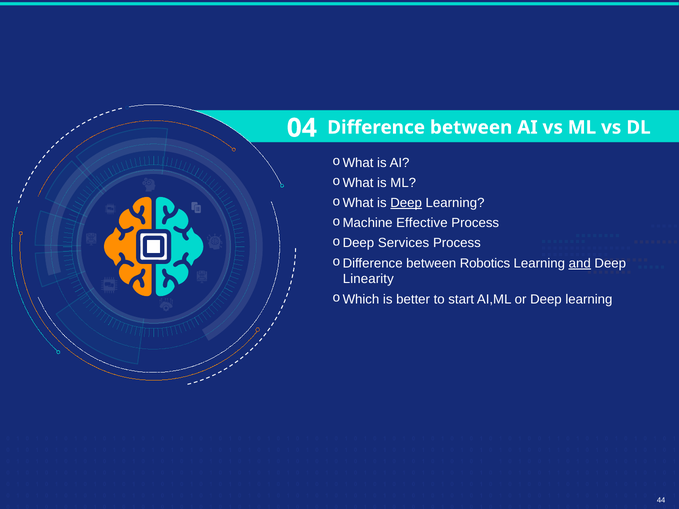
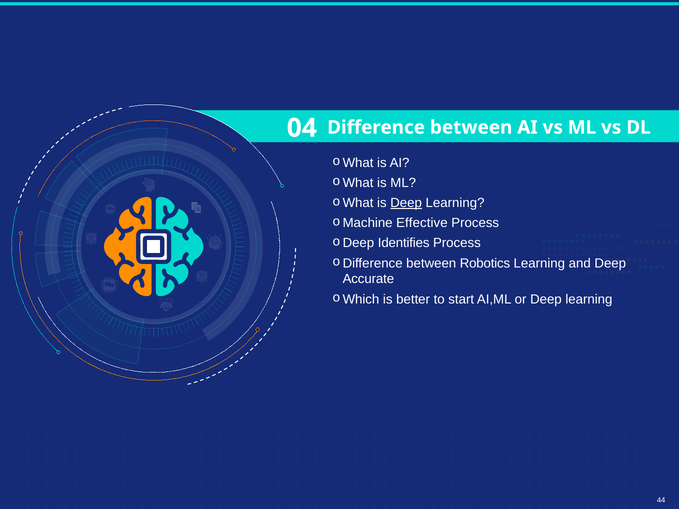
Services: Services -> Identifies
and underline: present -> none
Linearity: Linearity -> Accurate
